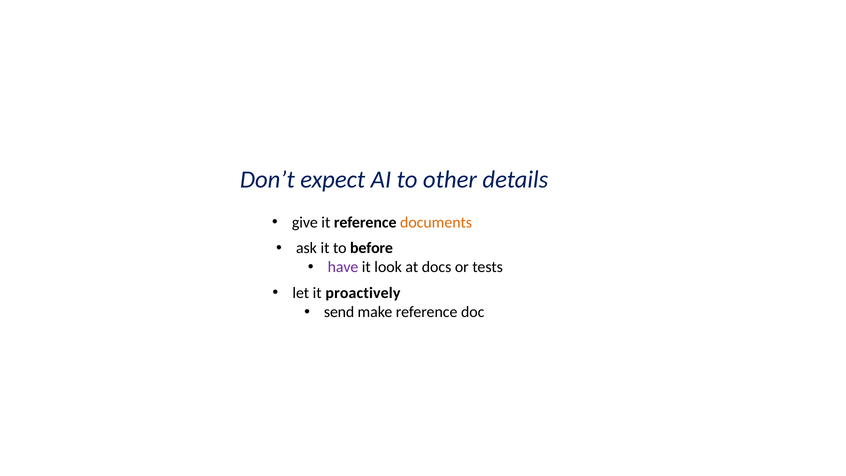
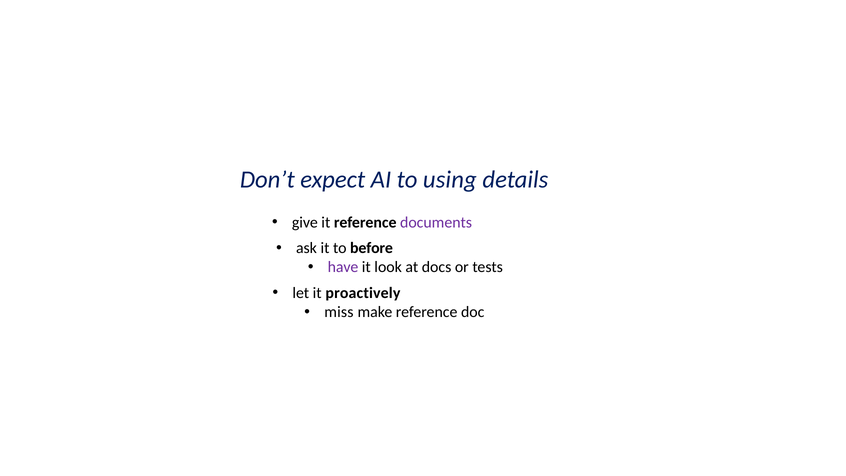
other: other -> using
documents colour: orange -> purple
send: send -> miss
